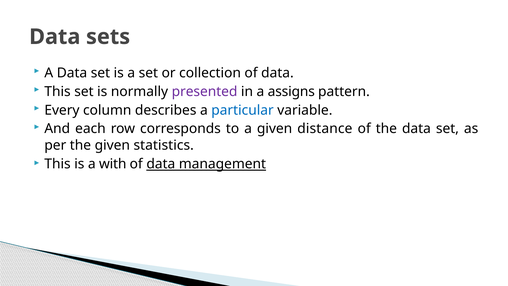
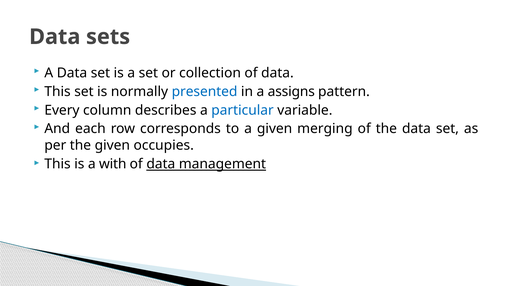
presented colour: purple -> blue
distance: distance -> merging
statistics: statistics -> occupies
